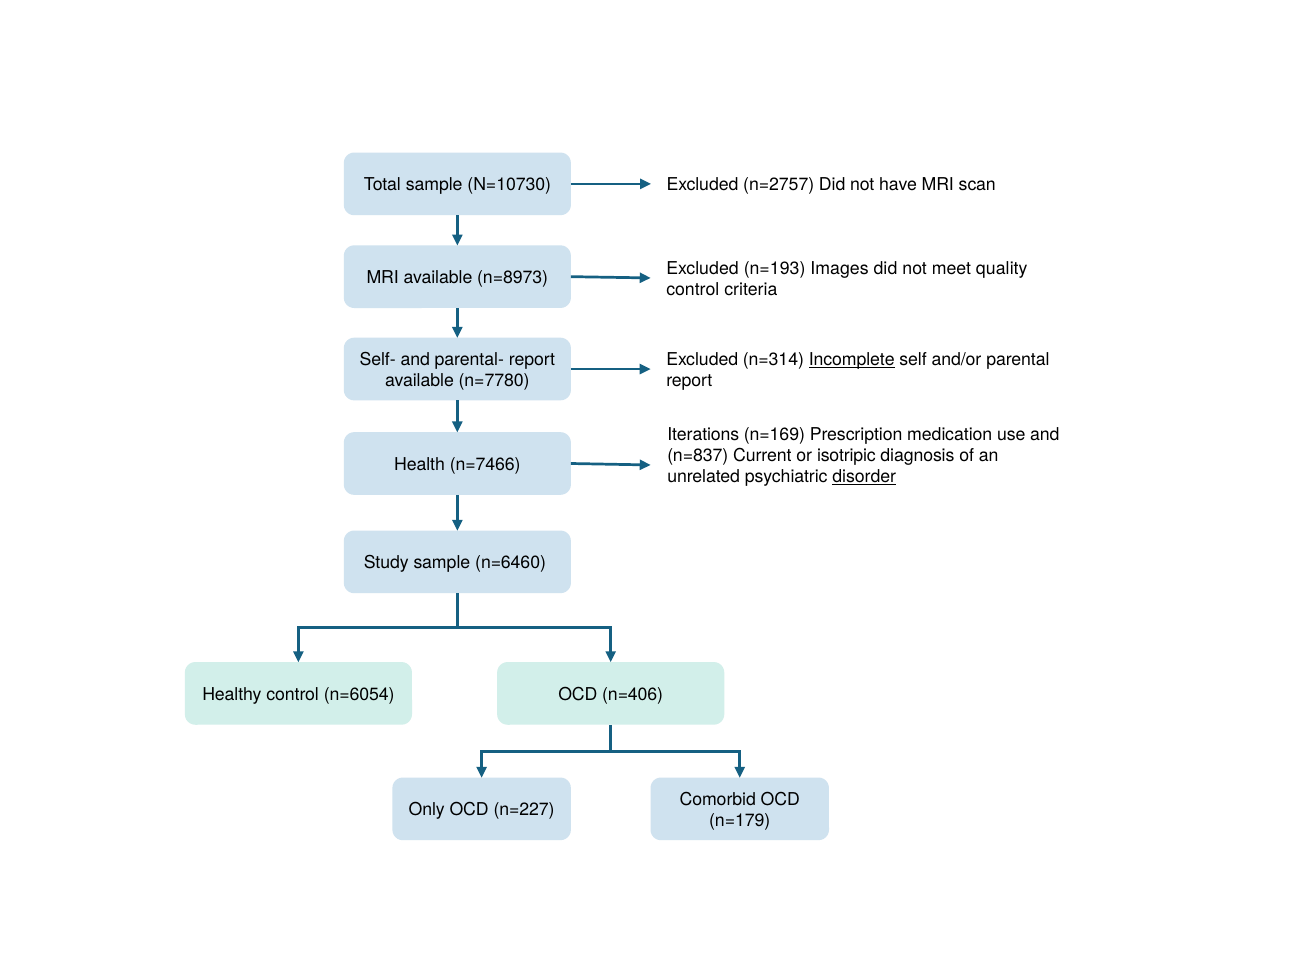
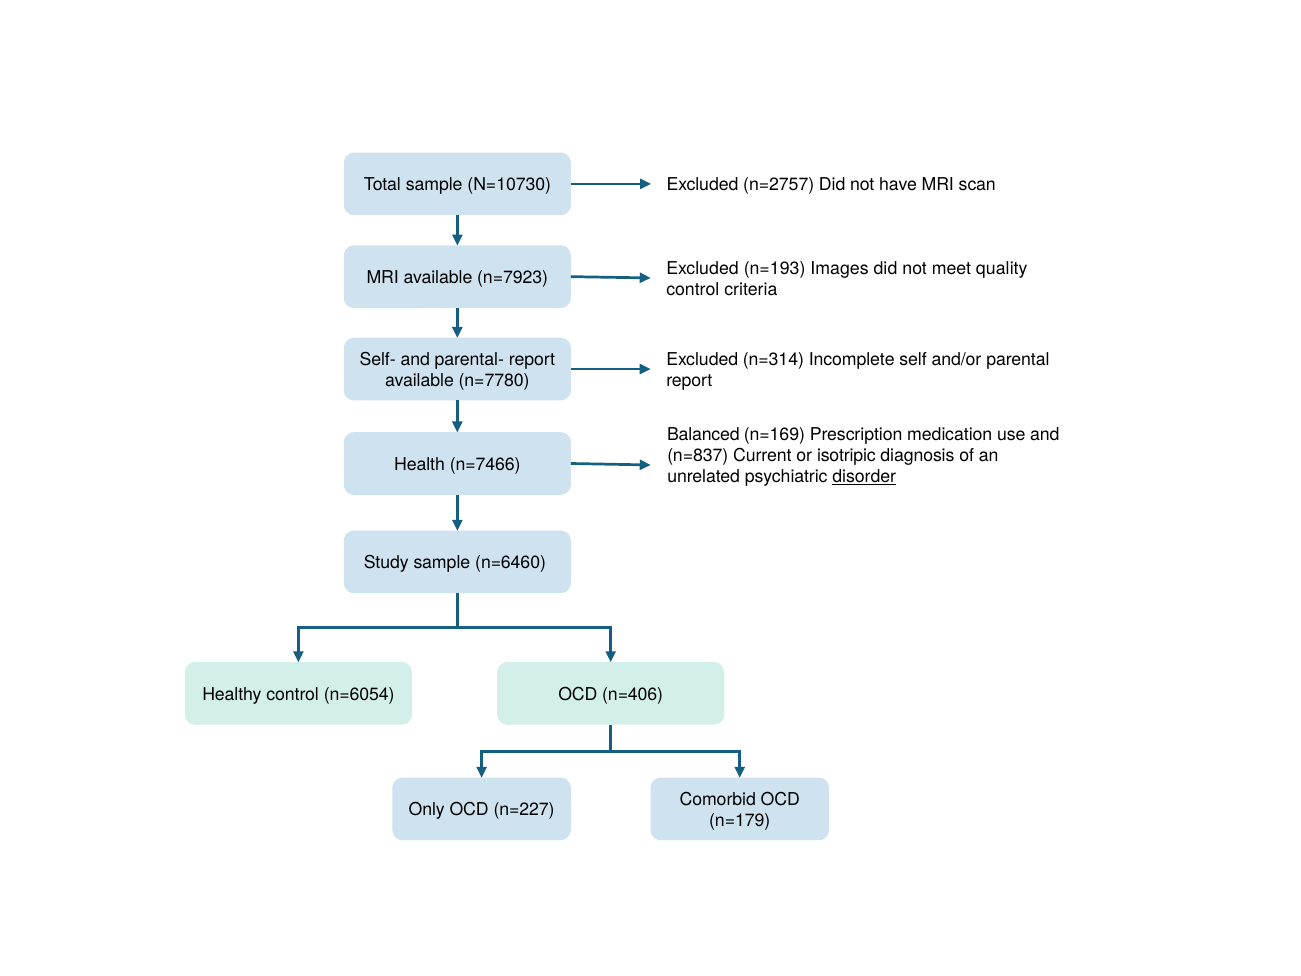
n=8973: n=8973 -> n=7923
Incomplete underline: present -> none
Iterations: Iterations -> Balanced
